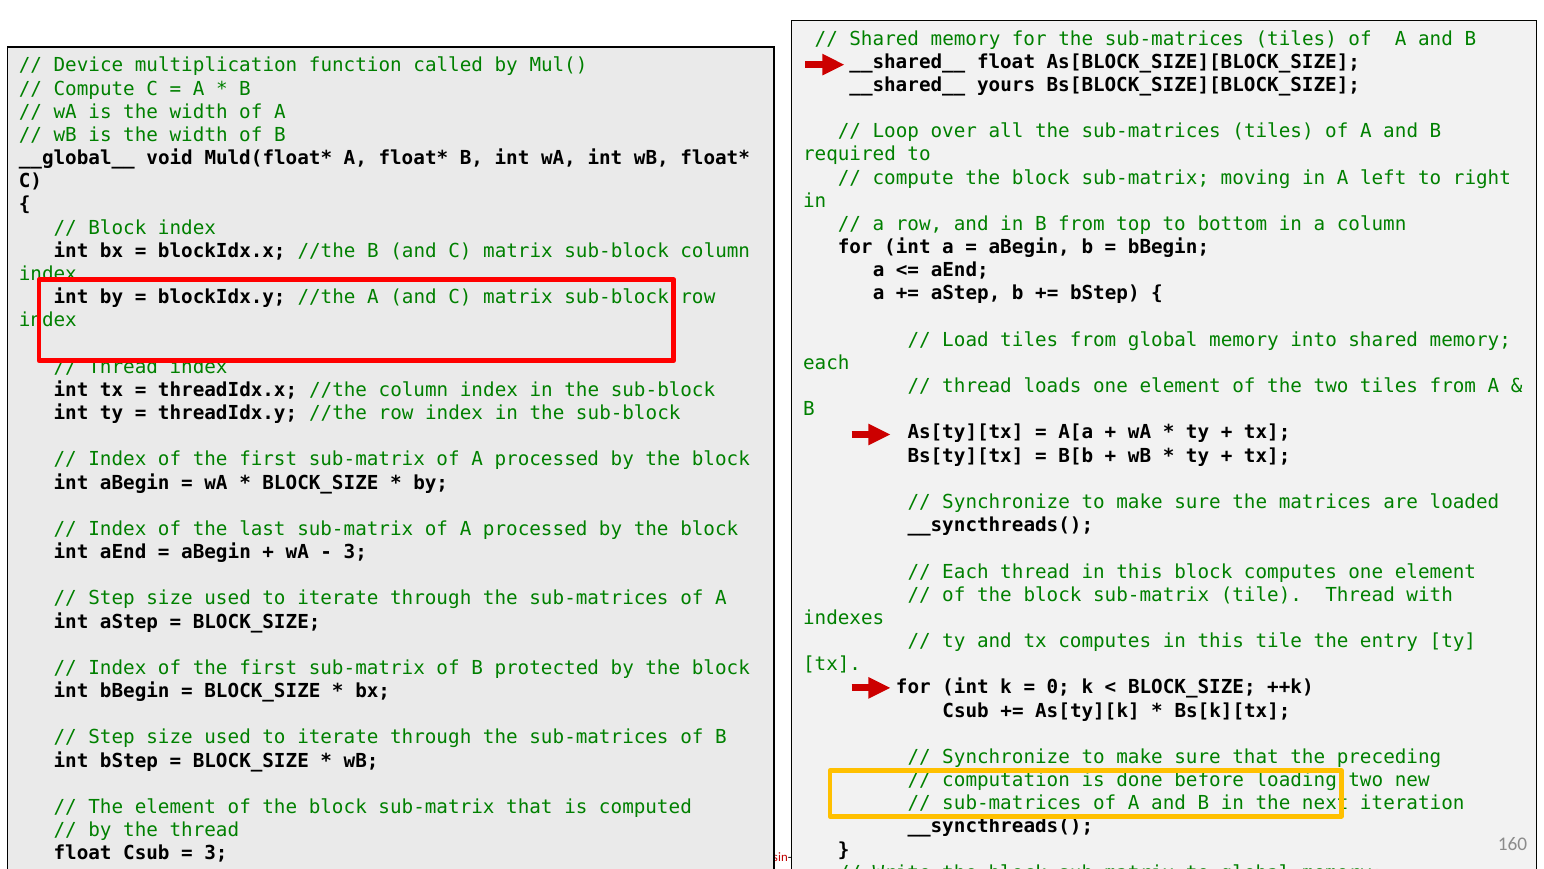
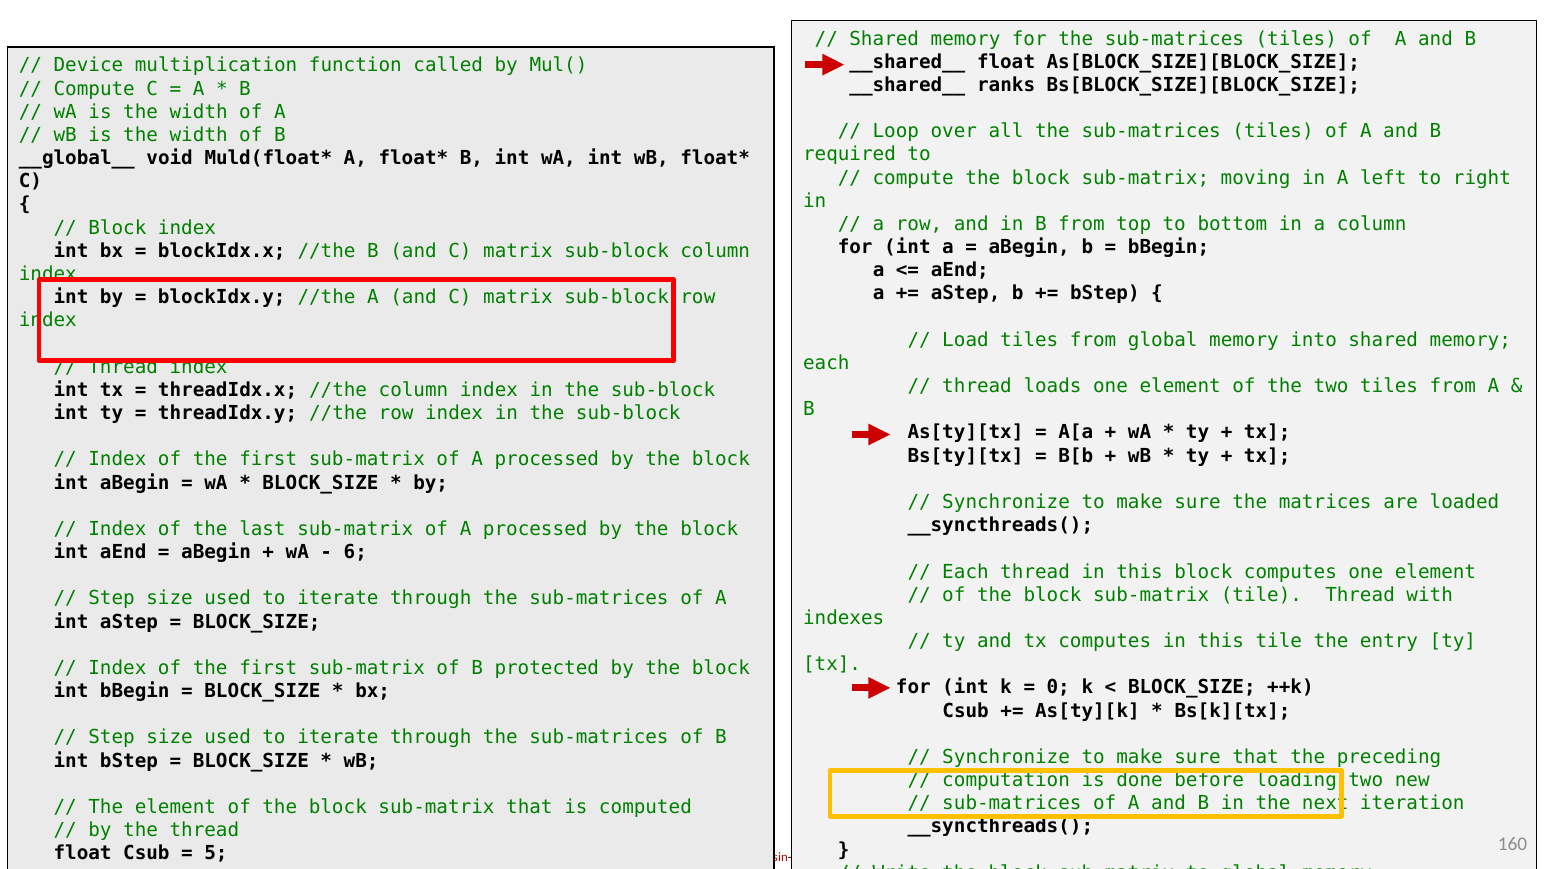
yours: yours -> ranks
3 at (355, 552): 3 -> 6
3 at (216, 853): 3 -> 5
